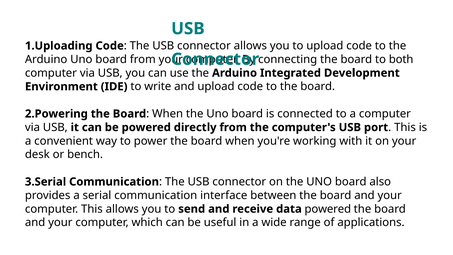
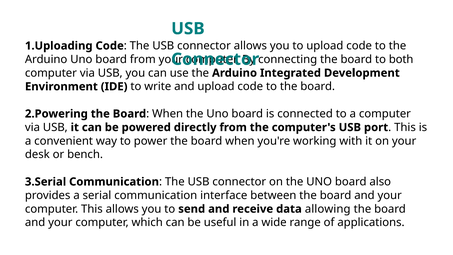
data powered: powered -> allowing
